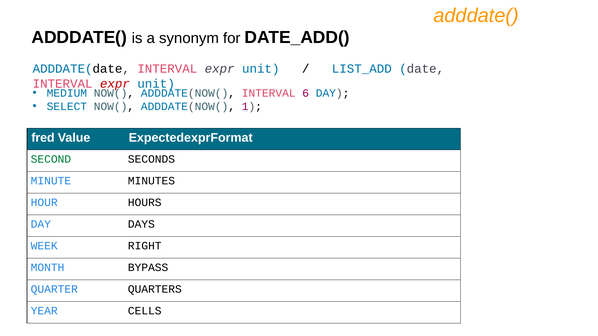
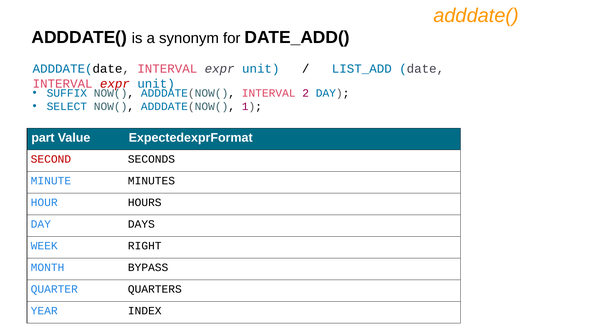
MEDIUM: MEDIUM -> SUFFIX
6: 6 -> 2
fred: fred -> part
SECOND colour: green -> red
CELLS: CELLS -> INDEX
